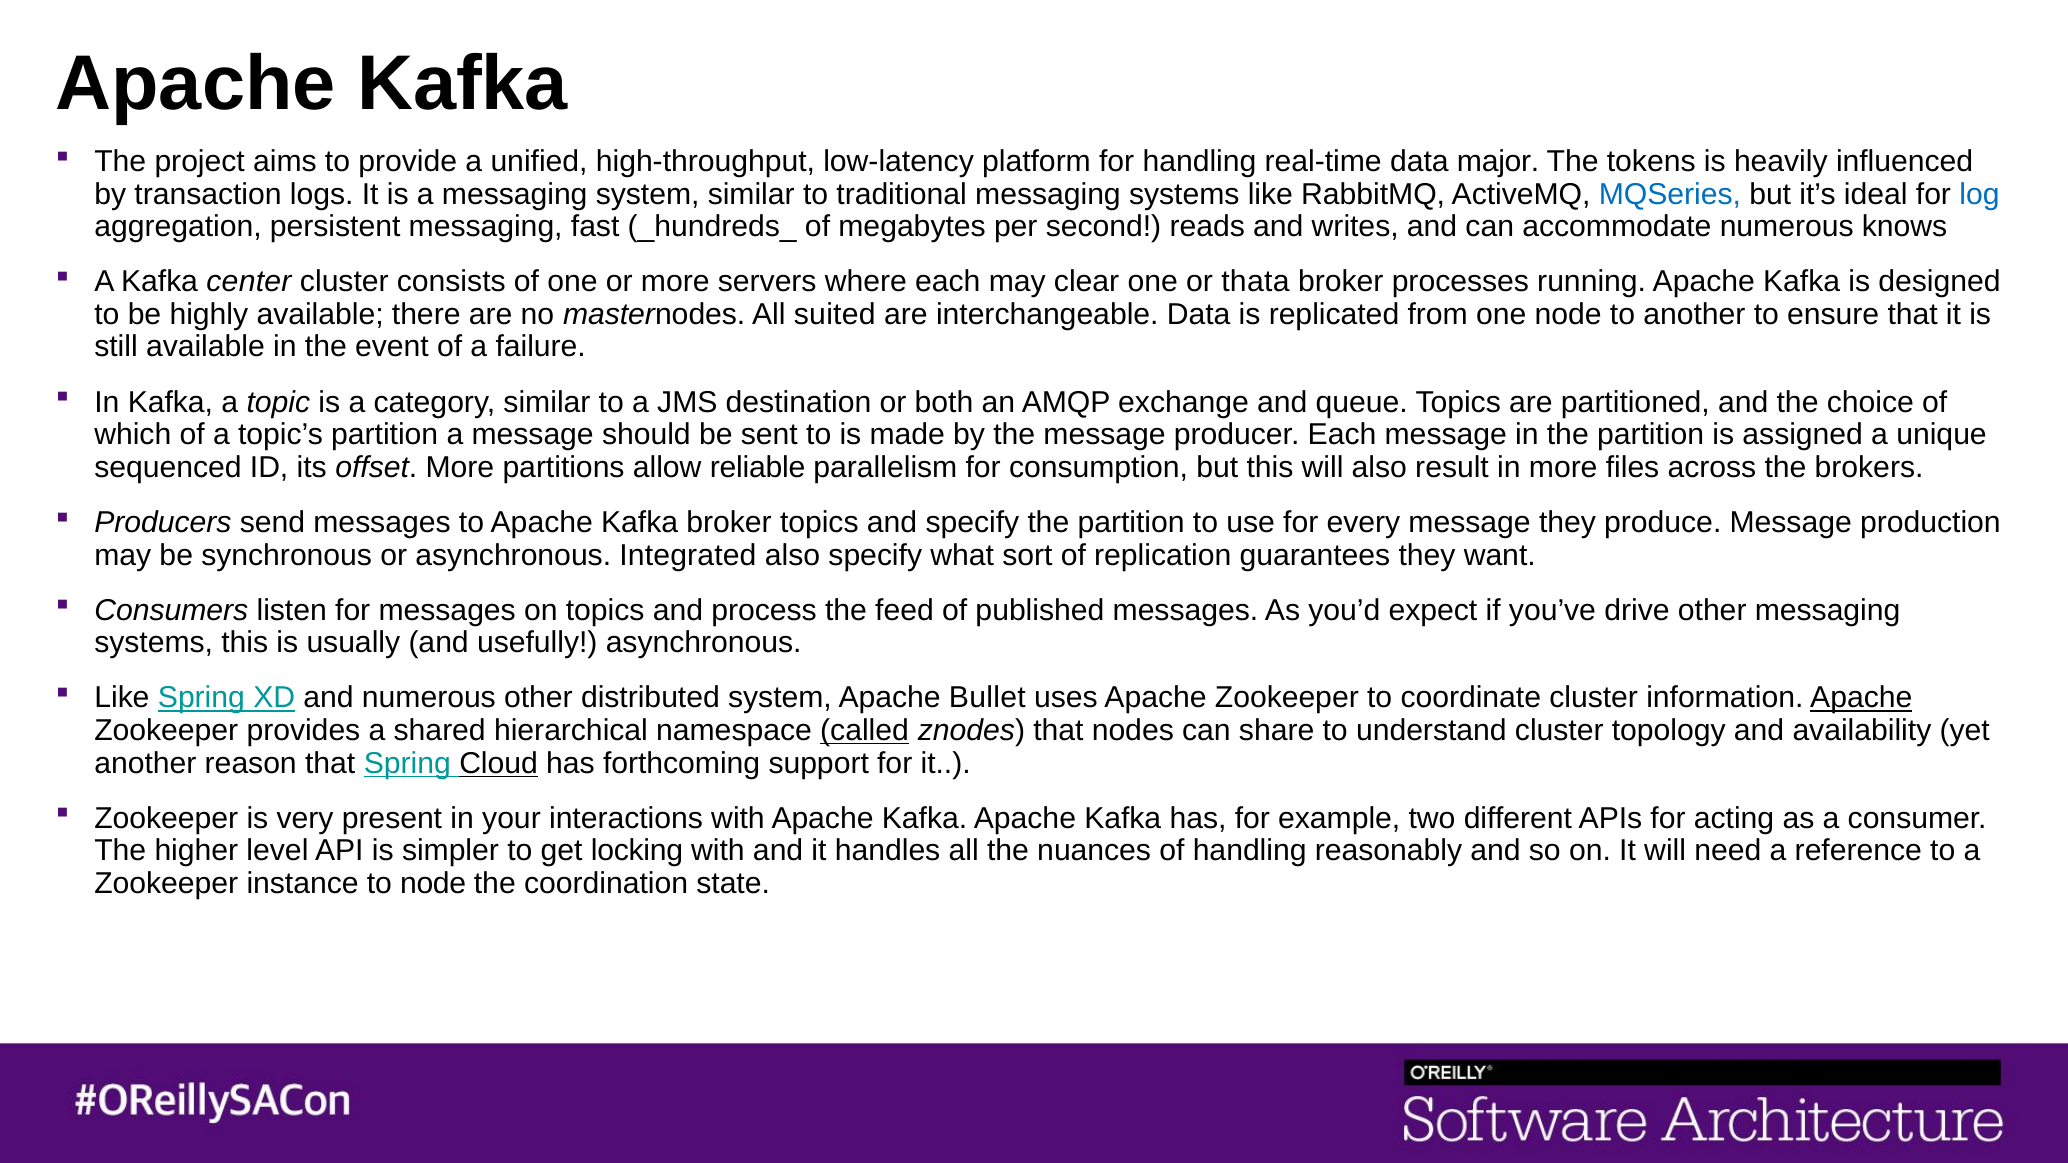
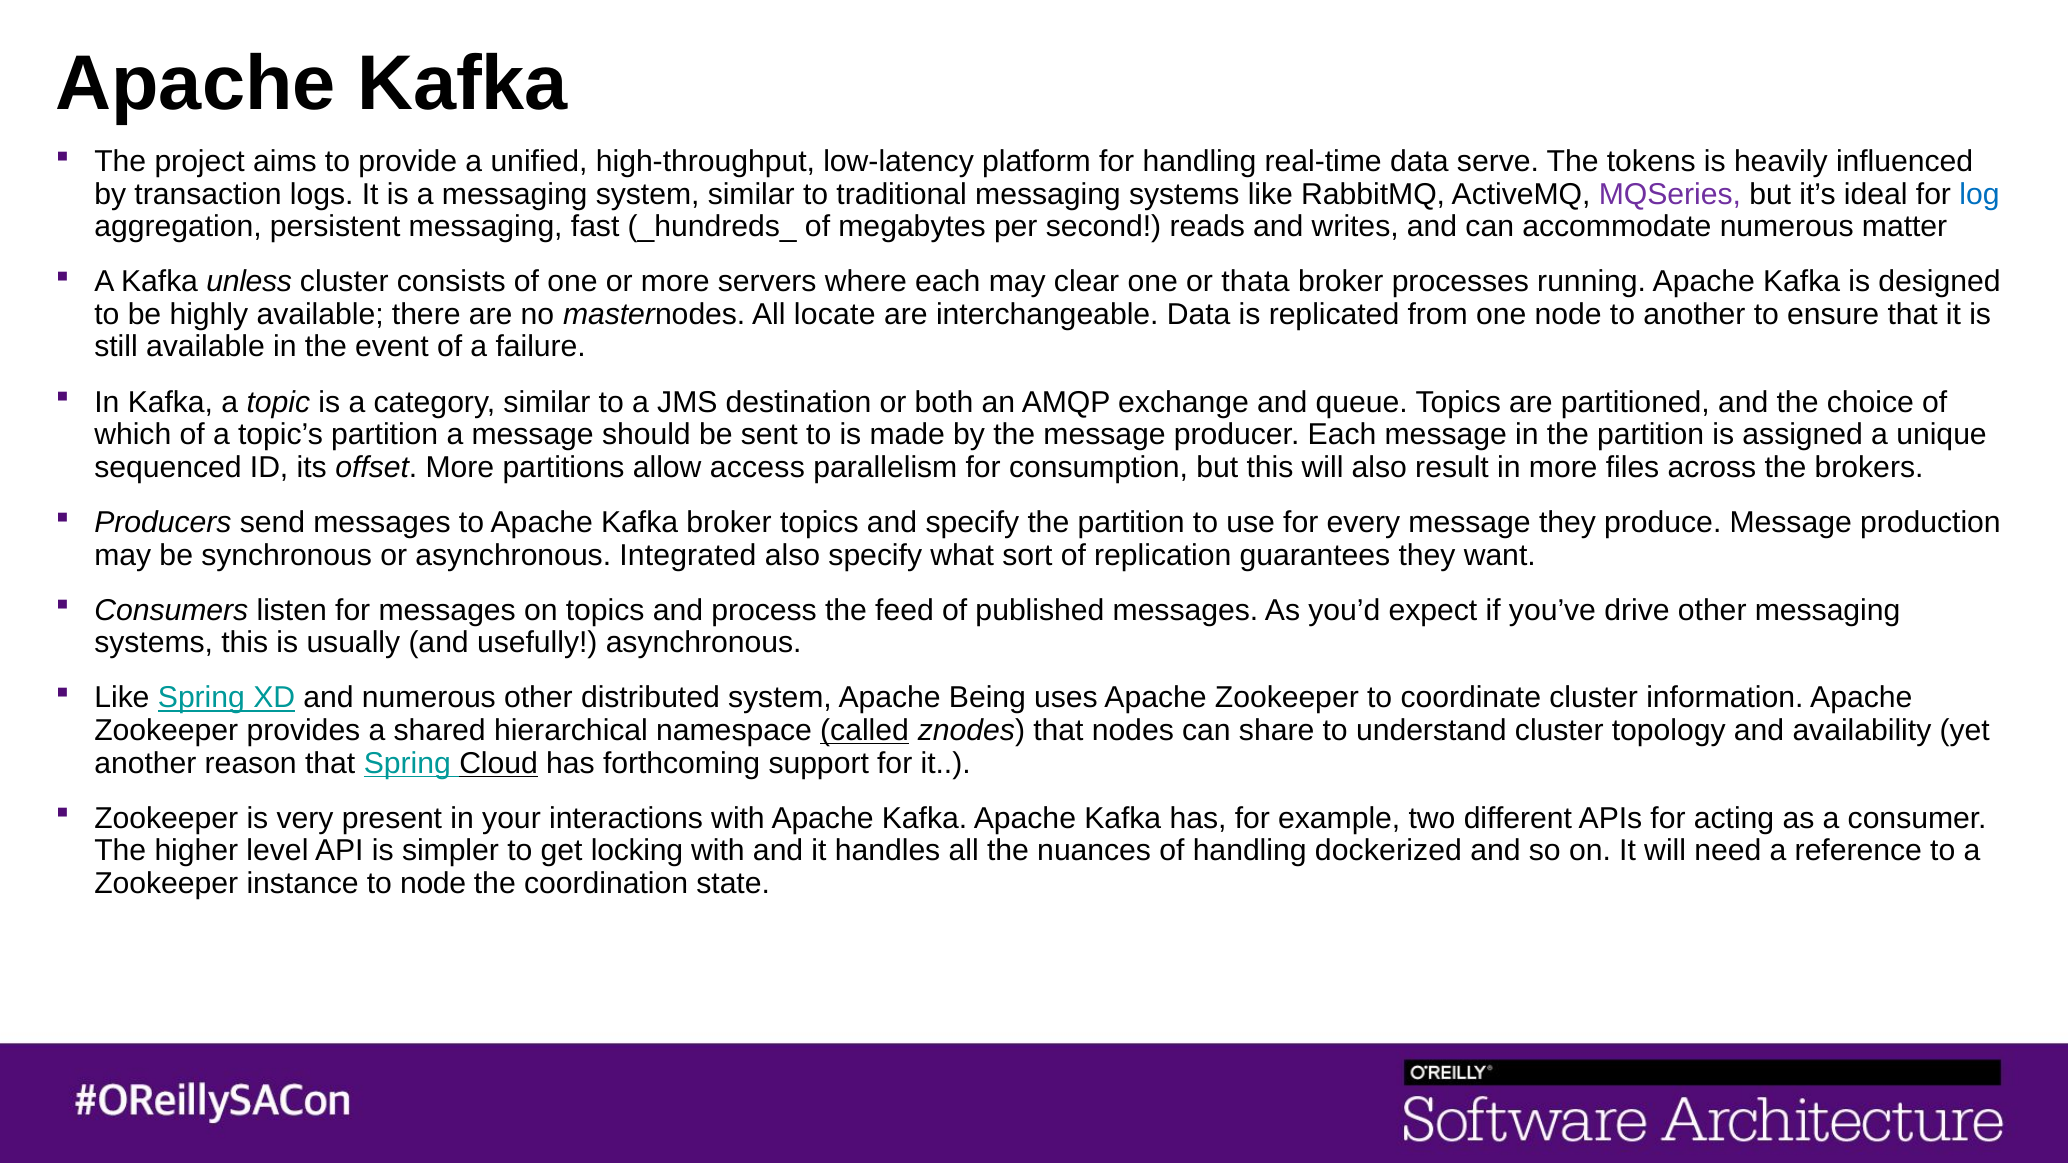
major: major -> serve
MQSeries colour: blue -> purple
knows: knows -> matter
center: center -> unless
suited: suited -> locate
reliable: reliable -> access
Bullet: Bullet -> Being
Apache at (1861, 698) underline: present -> none
reasonably: reasonably -> dockerized
